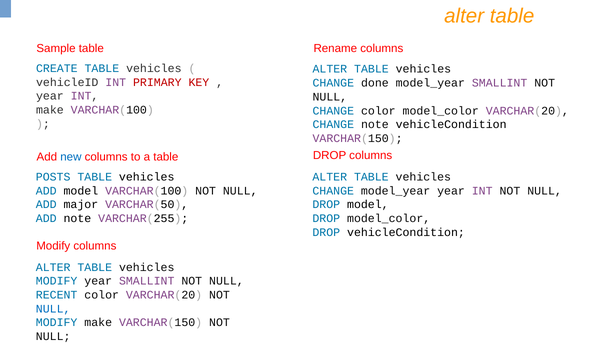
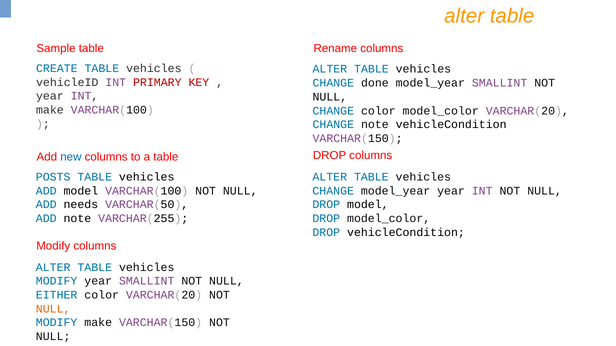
major: major -> needs
RECENT: RECENT -> EITHER
NULL at (53, 309) colour: blue -> orange
